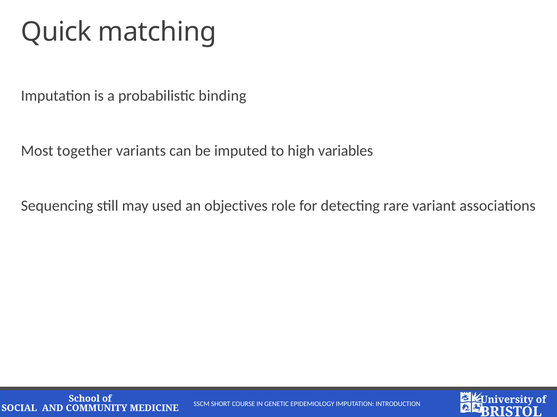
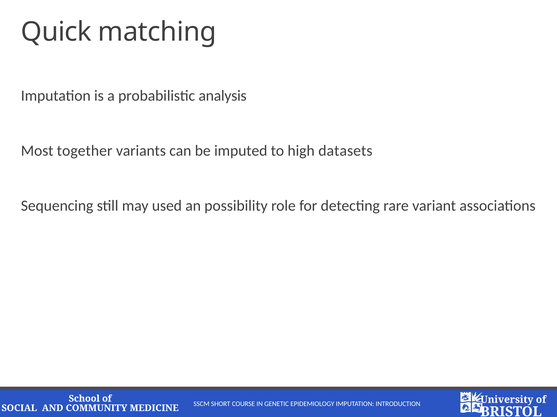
binding: binding -> analysis
variables: variables -> datasets
objectives: objectives -> possibility
